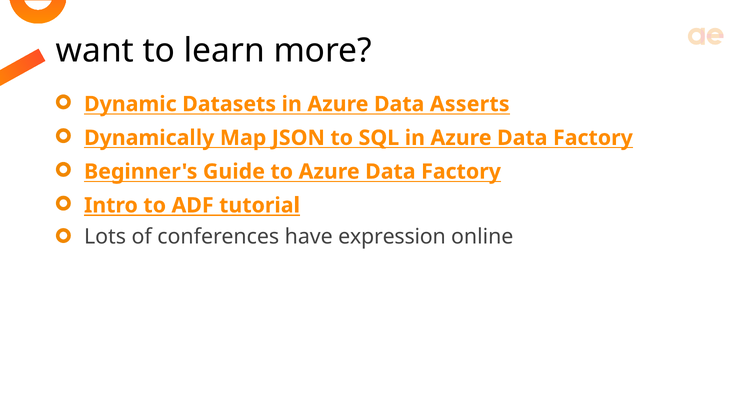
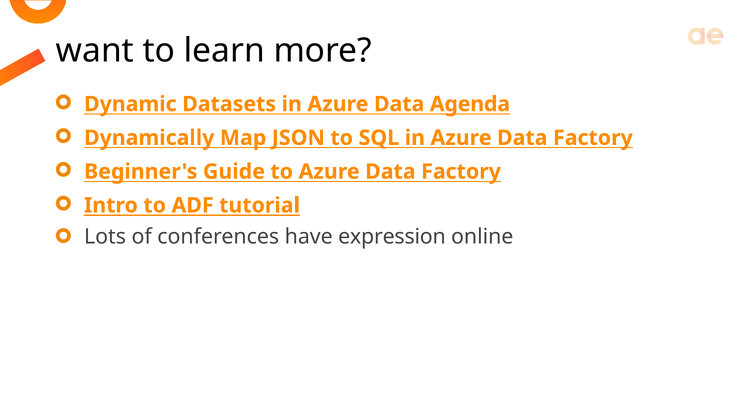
Asserts: Asserts -> Agenda
